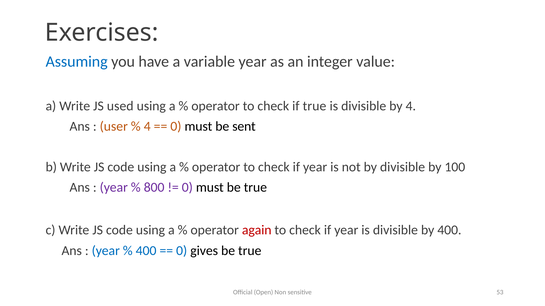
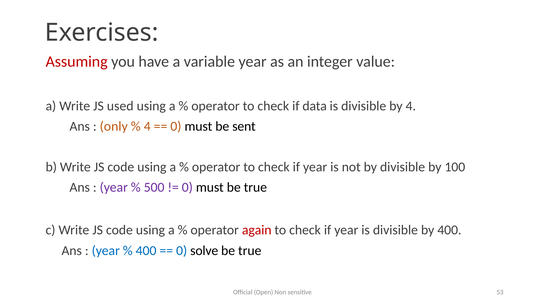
Assuming colour: blue -> red
if true: true -> data
user: user -> only
800: 800 -> 500
gives: gives -> solve
